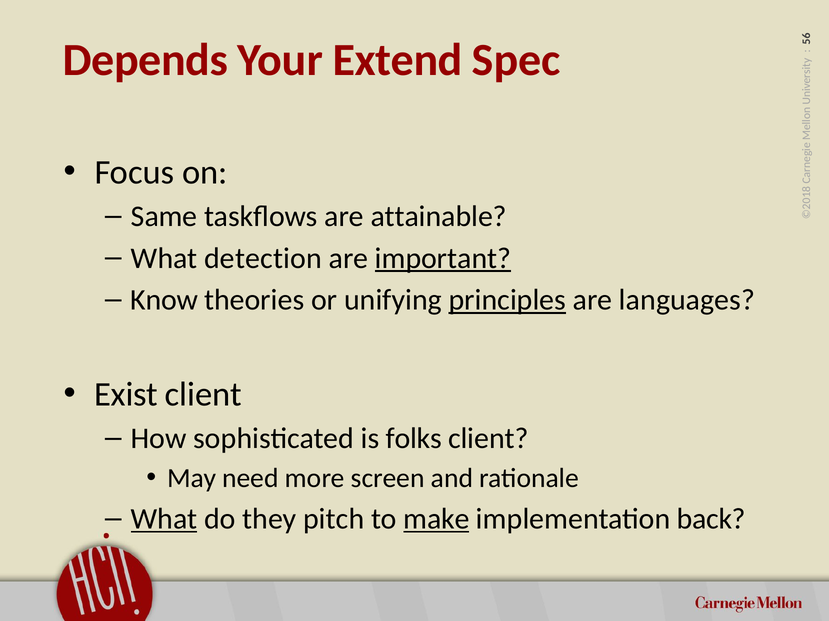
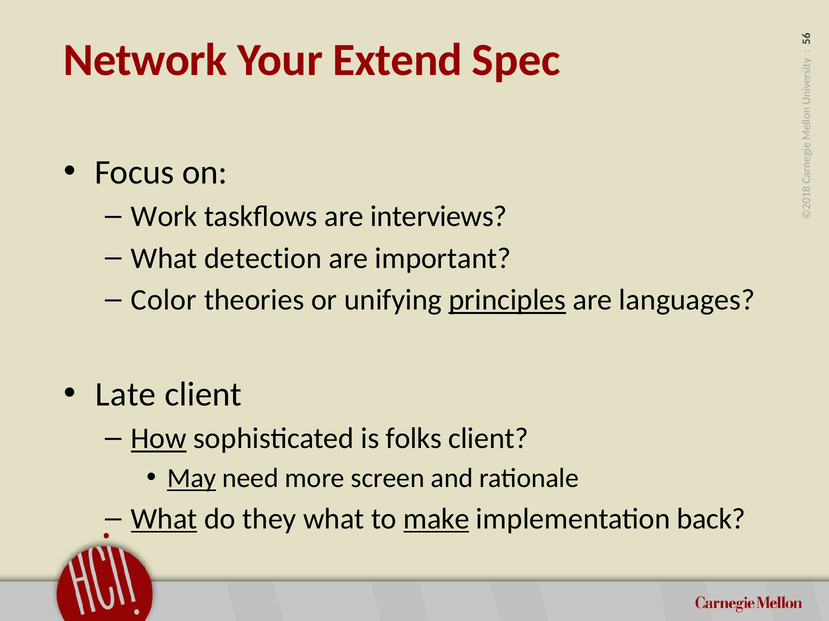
Depends: Depends -> Network
Same: Same -> Work
attainable: attainable -> interviews
important underline: present -> none
Know: Know -> Color
Exist: Exist -> Late
How underline: none -> present
May underline: none -> present
they pitch: pitch -> what
